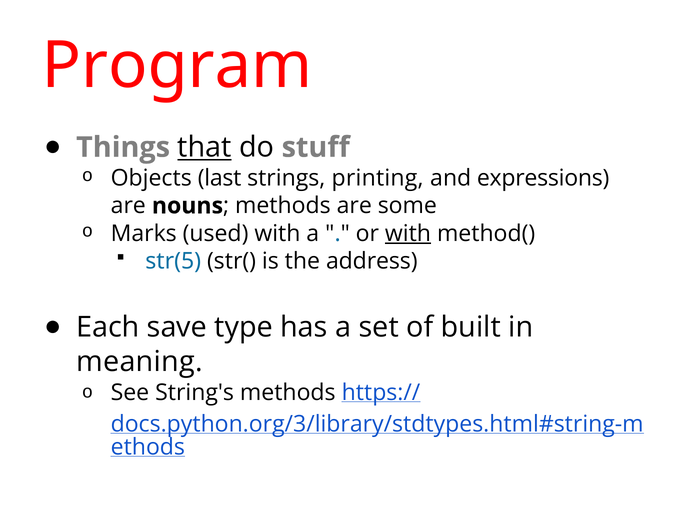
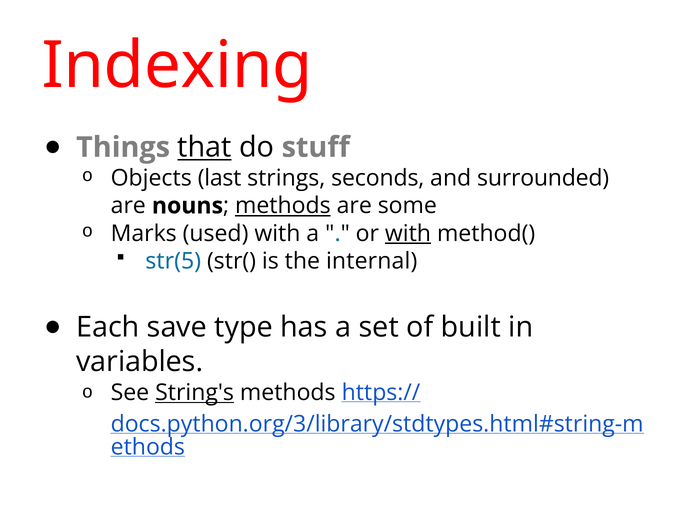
Program: Program -> Indexing
printing: printing -> seconds
expressions: expressions -> surrounded
methods at (283, 206) underline: none -> present
address: address -> internal
meaning: meaning -> variables
String's underline: none -> present
